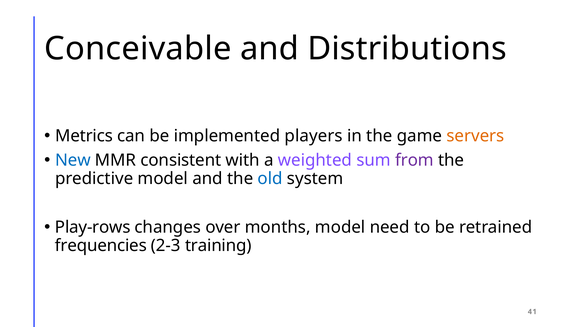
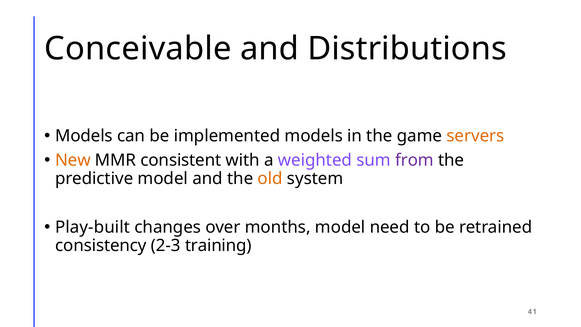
Metrics at (84, 136): Metrics -> Models
implemented players: players -> models
New colour: blue -> orange
old colour: blue -> orange
Play-rows: Play-rows -> Play-built
frequencies: frequencies -> consistency
